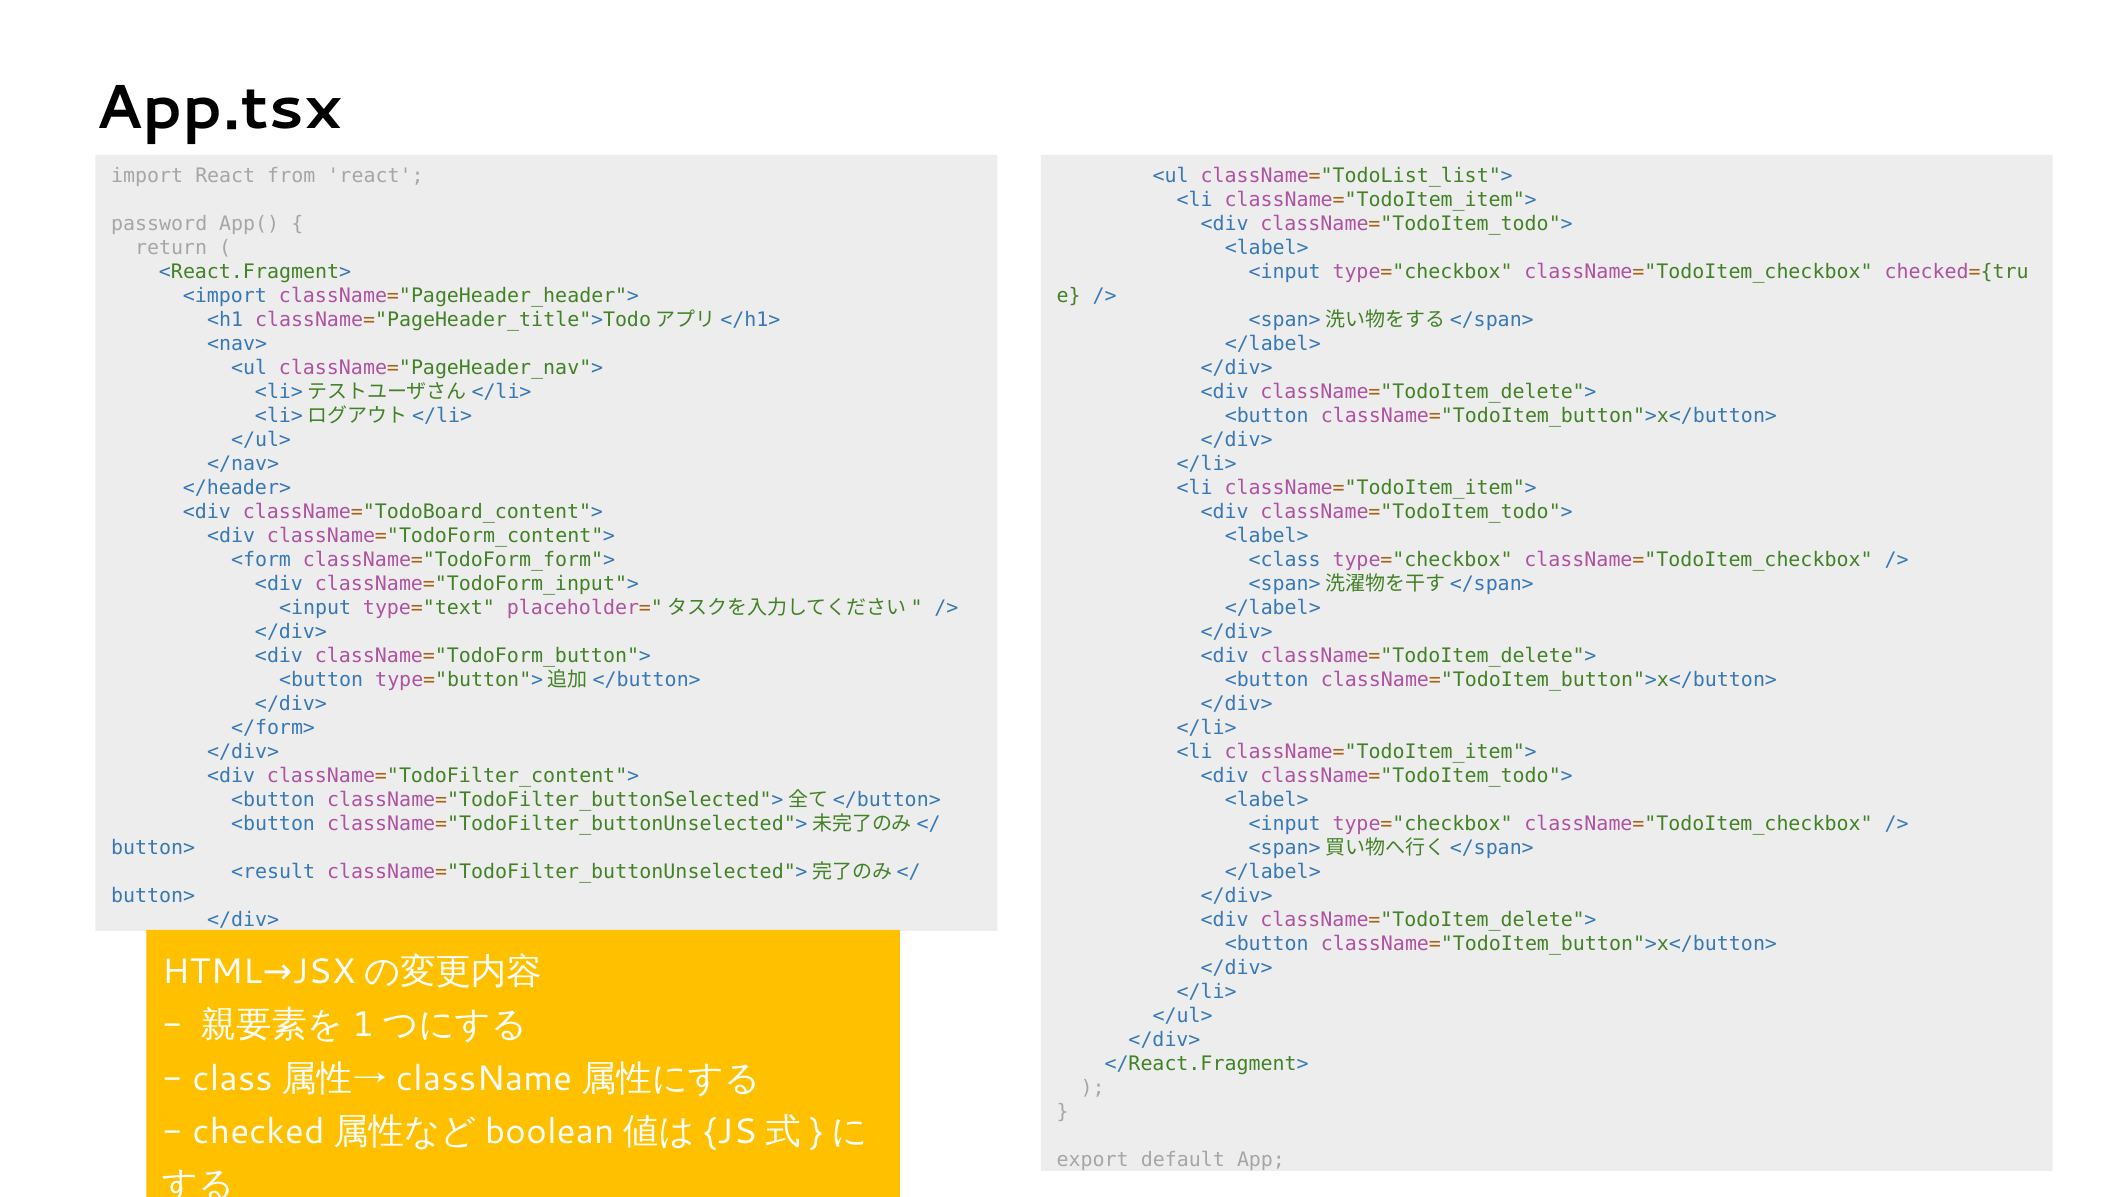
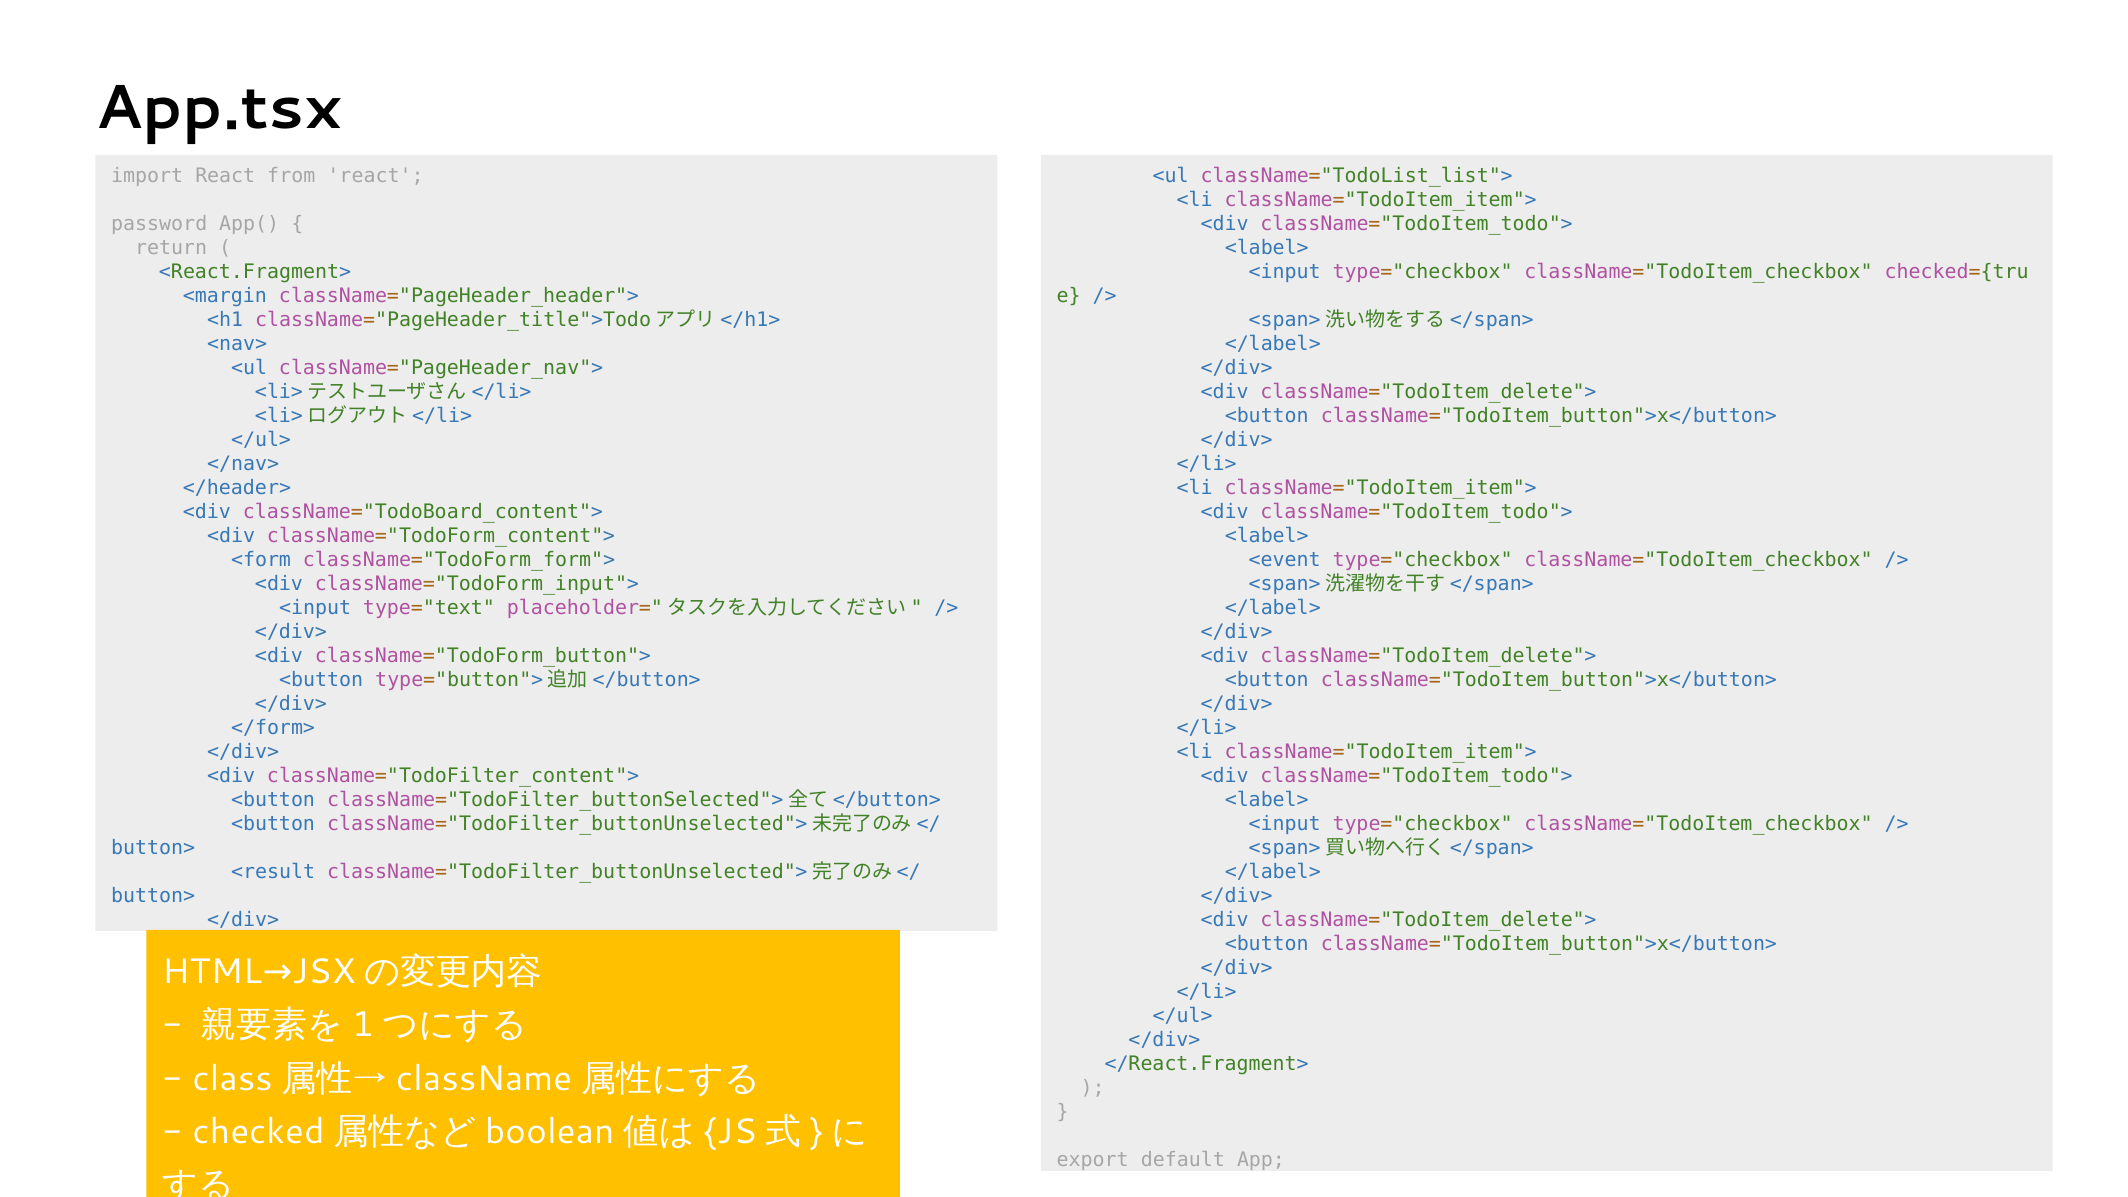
<import: <import -> <margin
<class: <class -> <event
